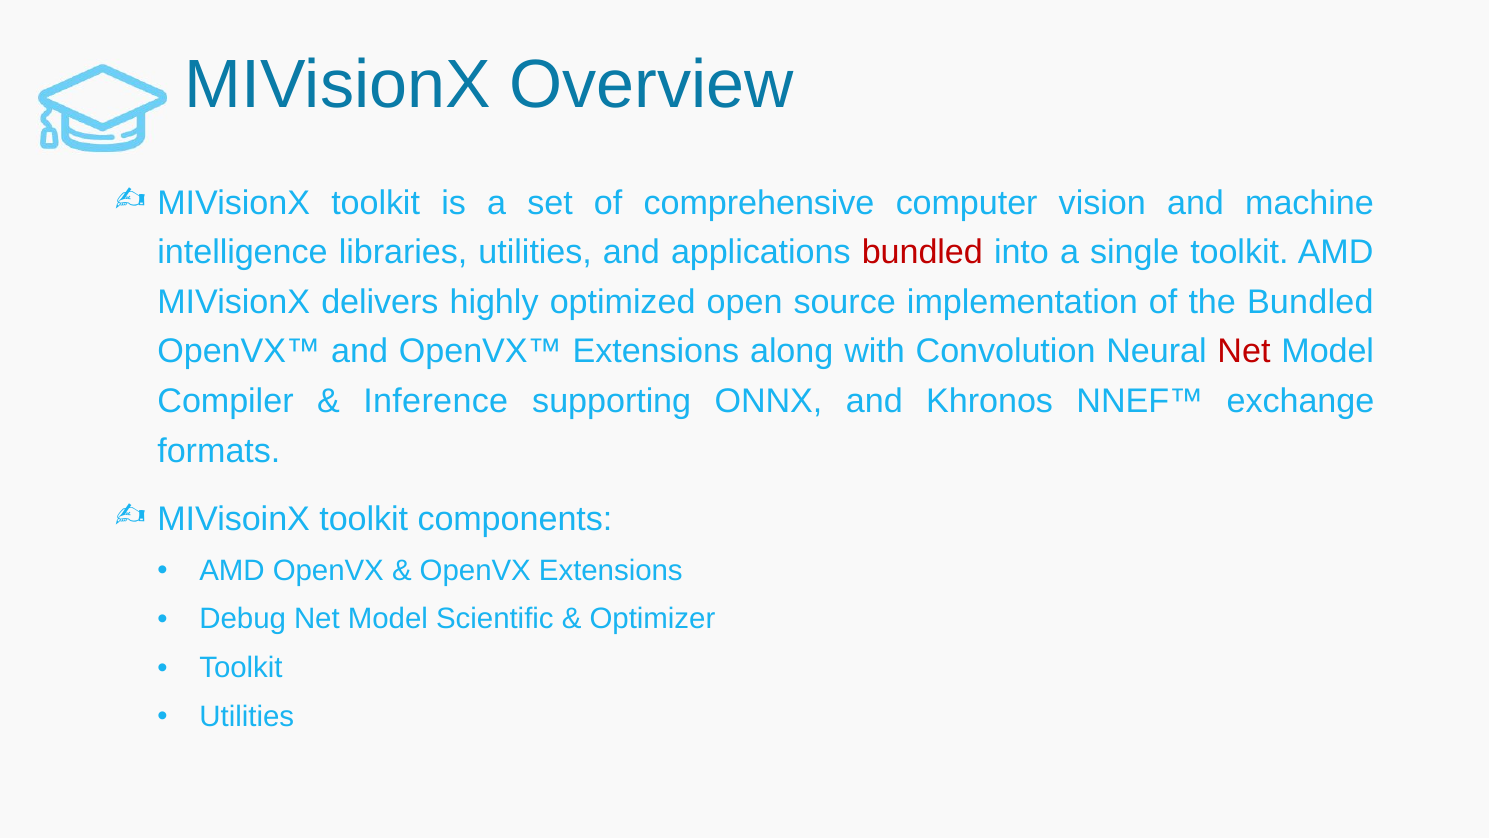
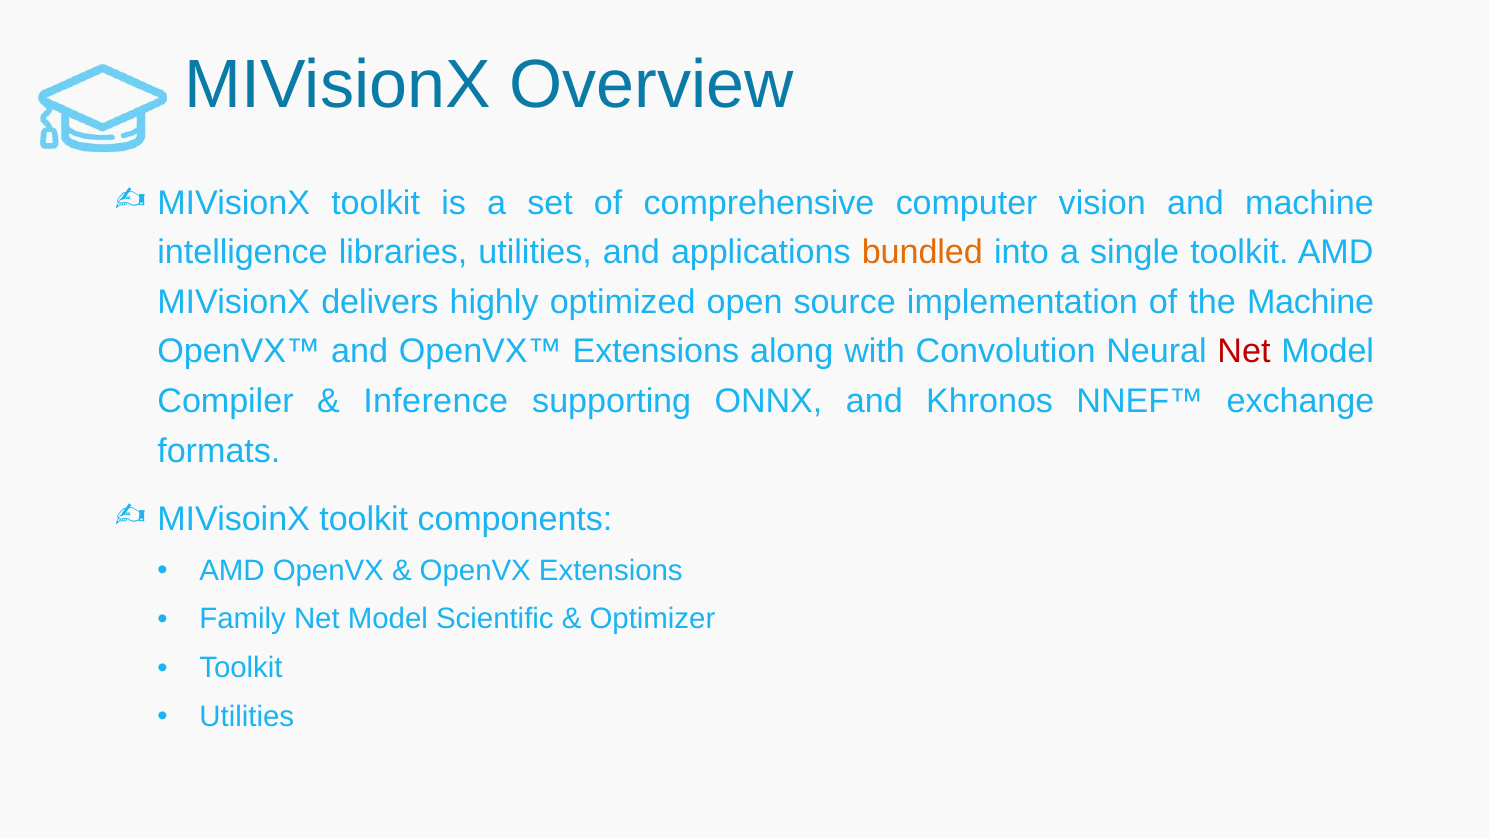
bundled at (922, 252) colour: red -> orange
the Bundled: Bundled -> Machine
Debug: Debug -> Family
